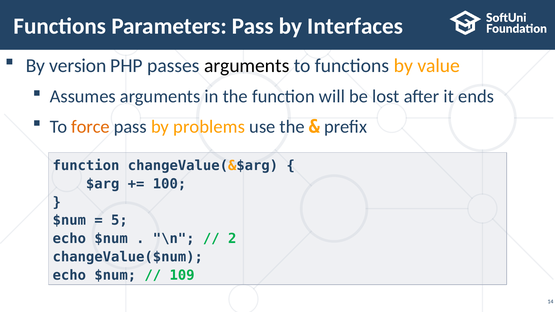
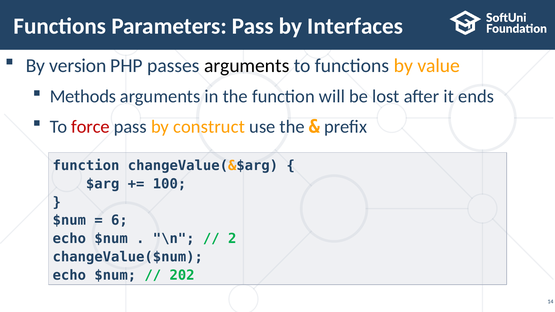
Assumes: Assumes -> Methods
force colour: orange -> red
problems: problems -> construct
5: 5 -> 6
109: 109 -> 202
